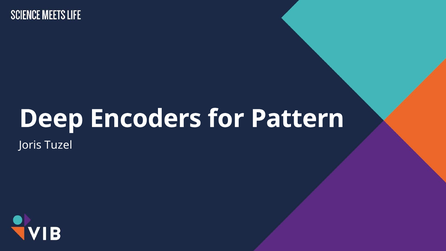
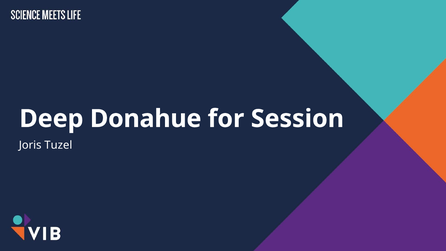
Encoders: Encoders -> Donahue
Pattern: Pattern -> Session
